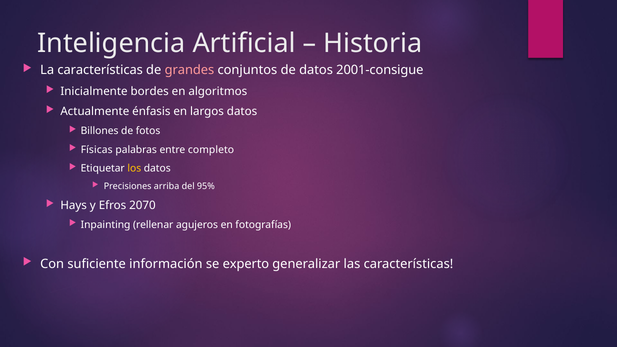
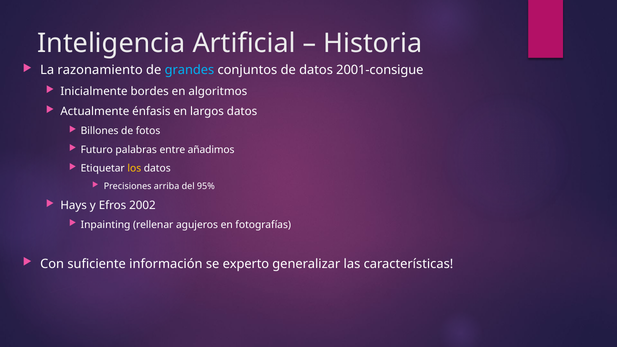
La características: características -> razonamiento
grandes colour: pink -> light blue
Físicas: Físicas -> Futuro
completo: completo -> añadimos
2070: 2070 -> 2002
